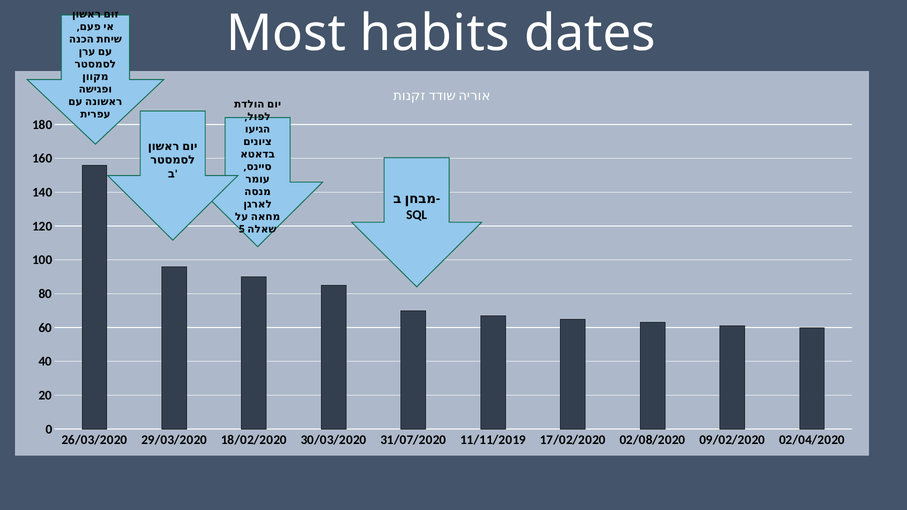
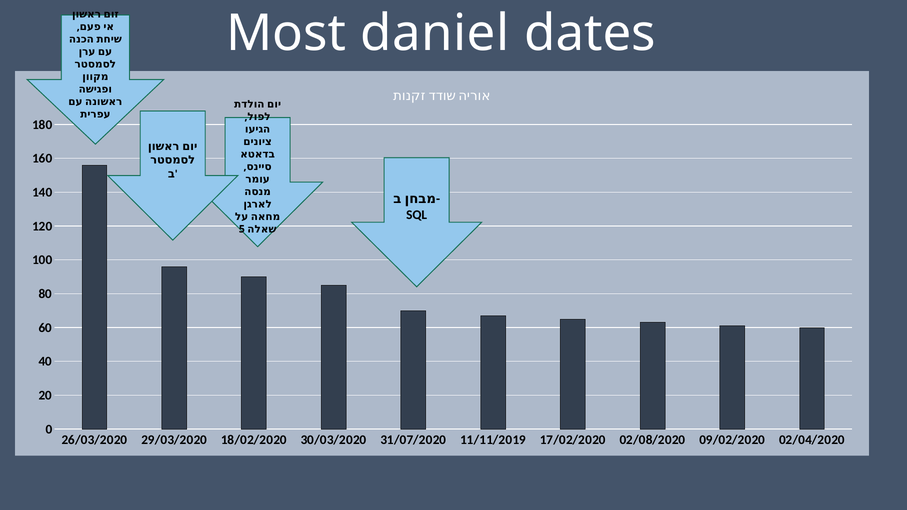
habits: habits -> daniel
